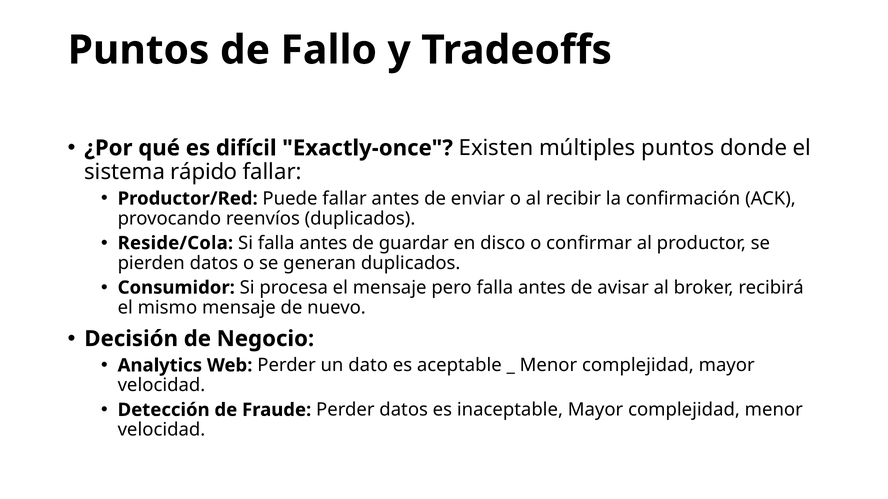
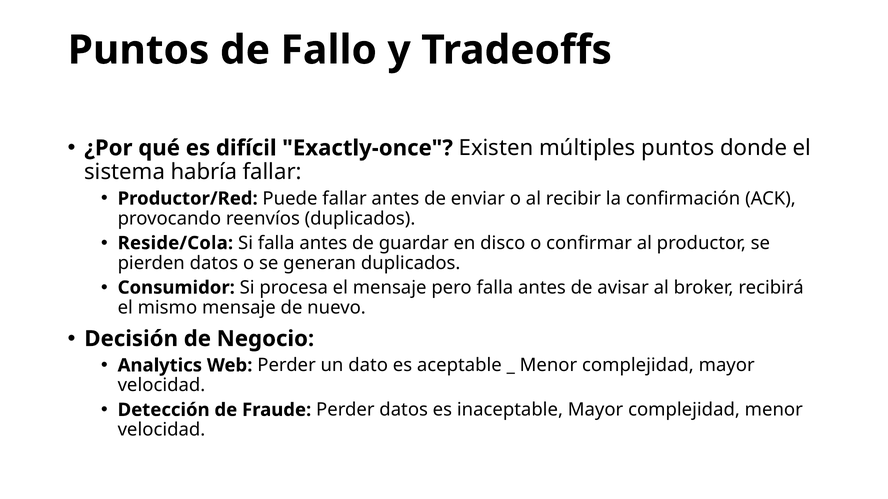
rápido: rápido -> habría
